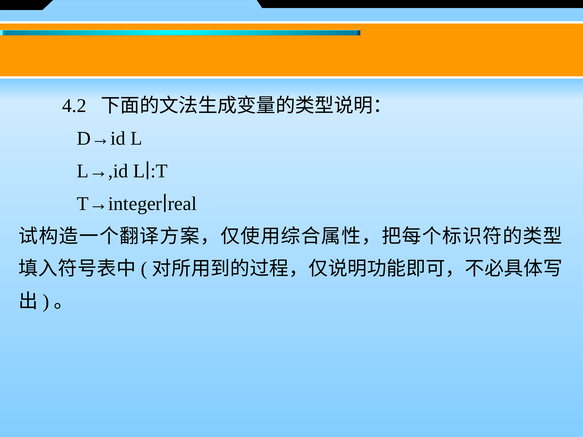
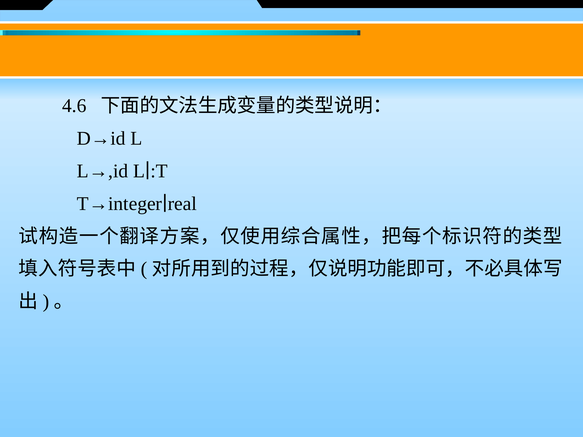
4.2: 4.2 -> 4.6
